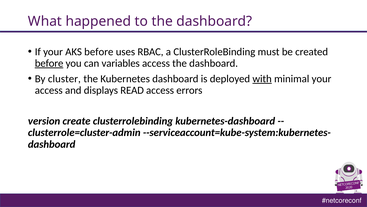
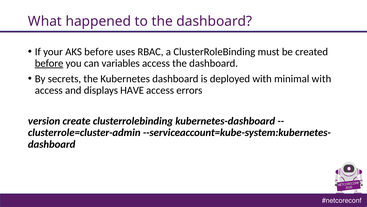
cluster: cluster -> secrets
with at (262, 78) underline: present -> none
minimal your: your -> with
READ: READ -> HAVE
